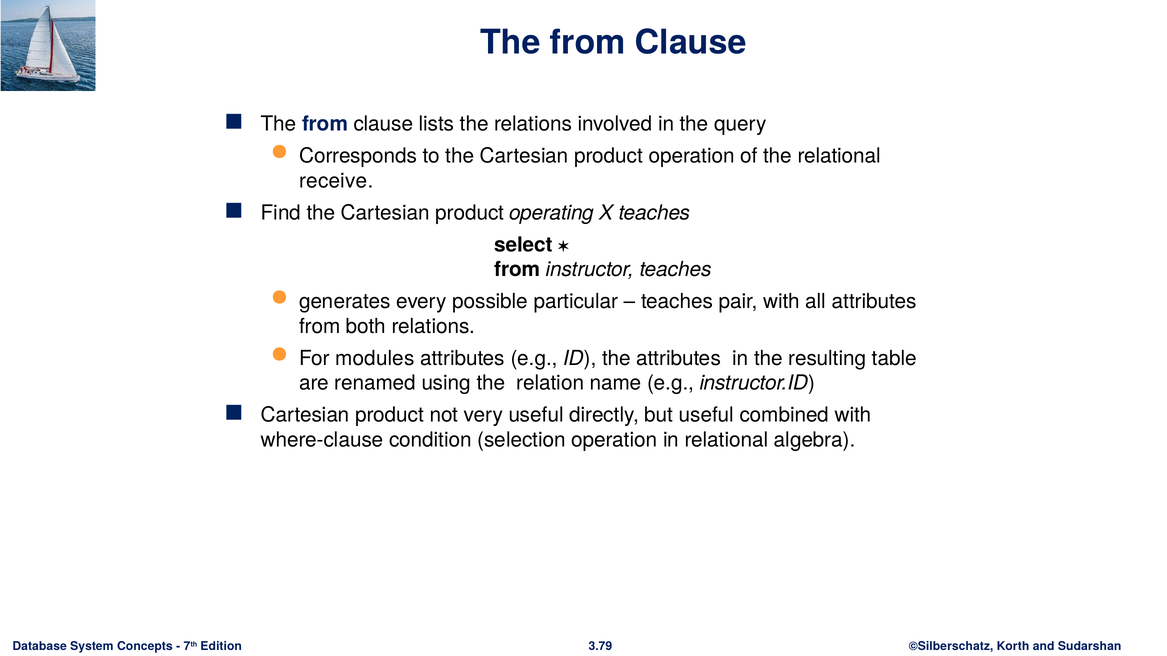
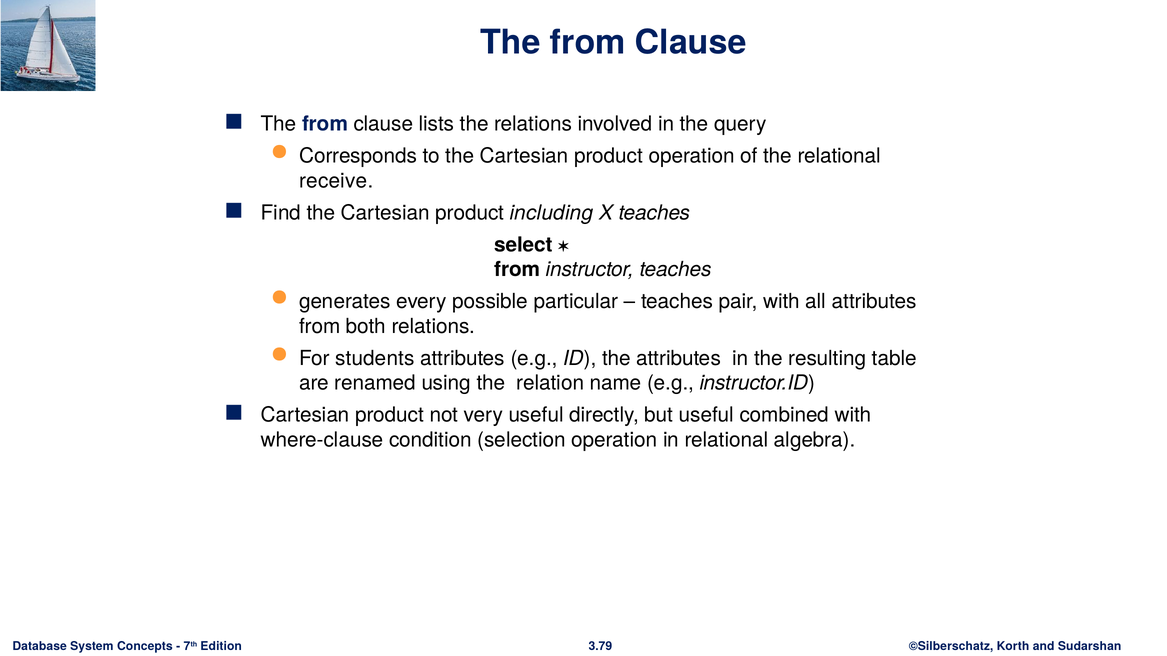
operating: operating -> including
modules: modules -> students
